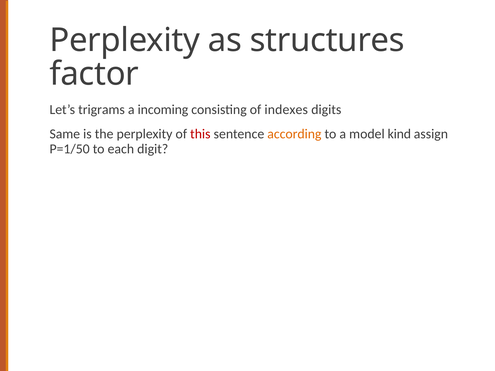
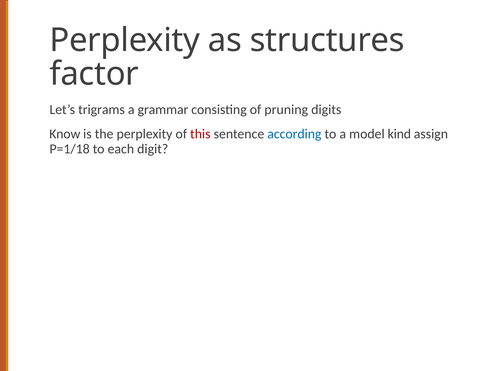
incoming: incoming -> grammar
indexes: indexes -> pruning
Same: Same -> Know
according colour: orange -> blue
P=1/50: P=1/50 -> P=1/18
